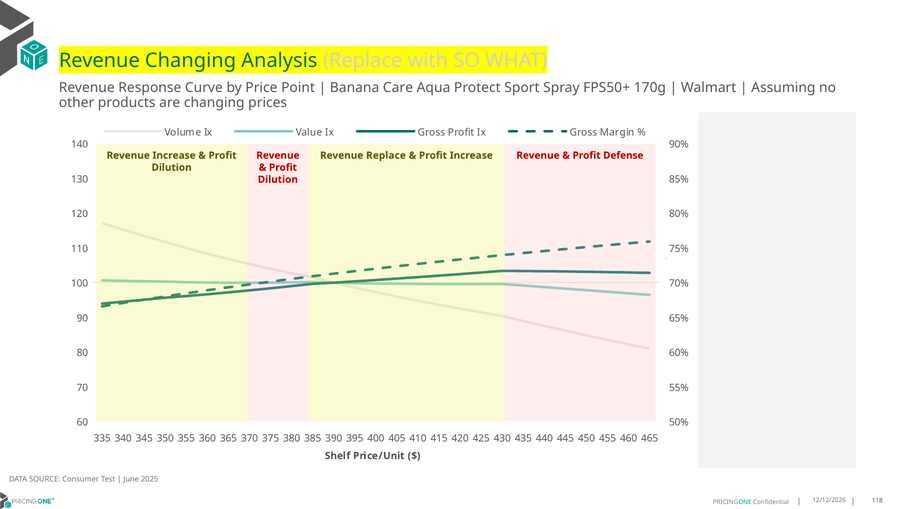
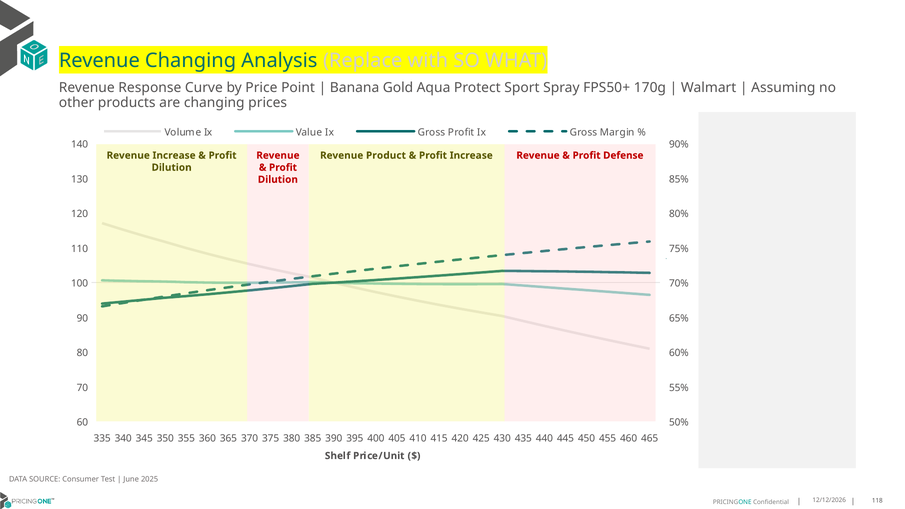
Care: Care -> Gold
Revenue Replace: Replace -> Product
